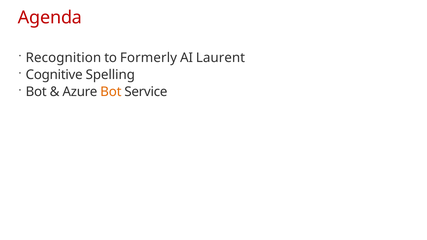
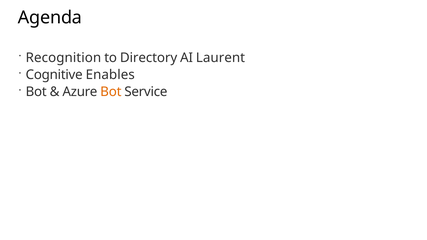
Agenda colour: red -> black
Formerly: Formerly -> Directory
Spelling: Spelling -> Enables
